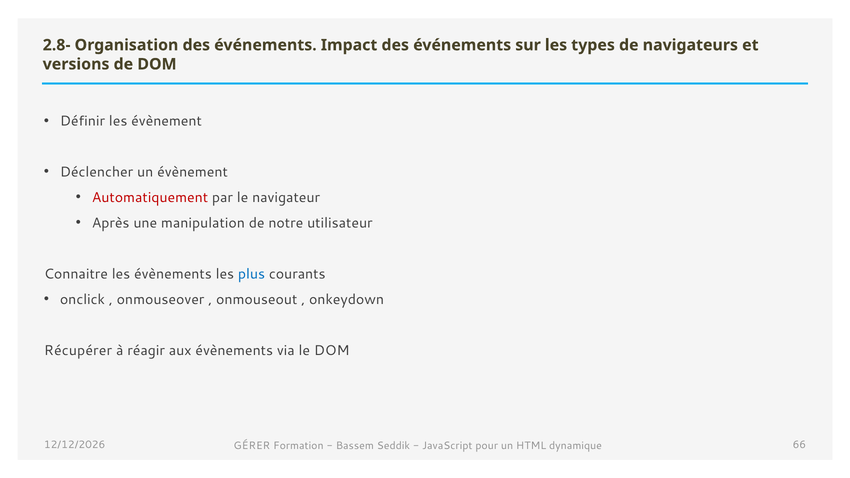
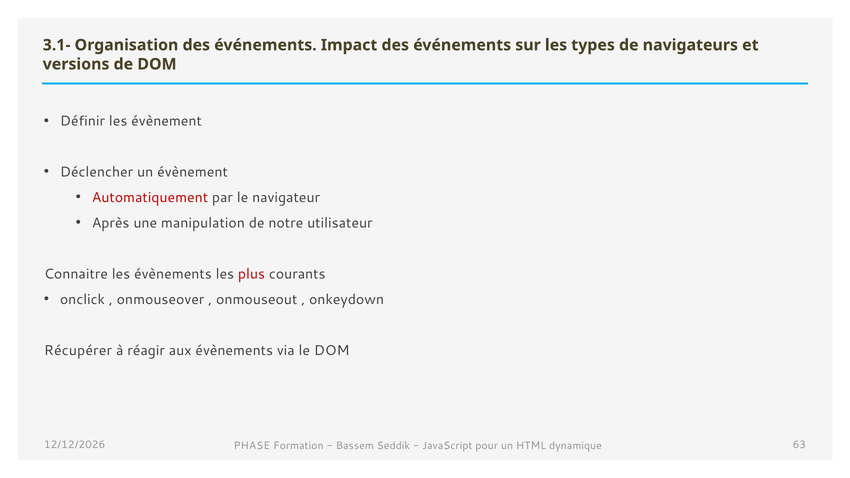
2.8-: 2.8- -> 3.1-
plus colour: blue -> red
GÉRER: GÉRER -> PHASE
66: 66 -> 63
